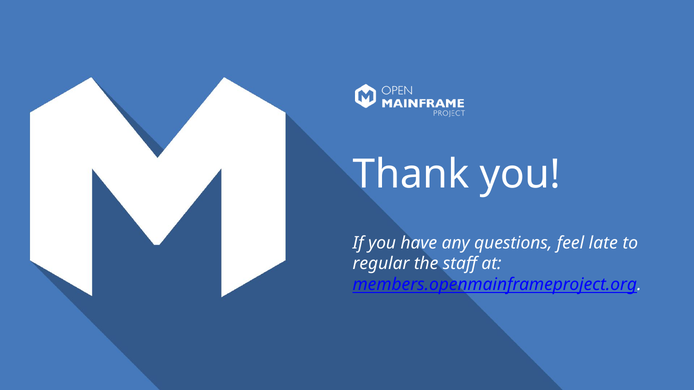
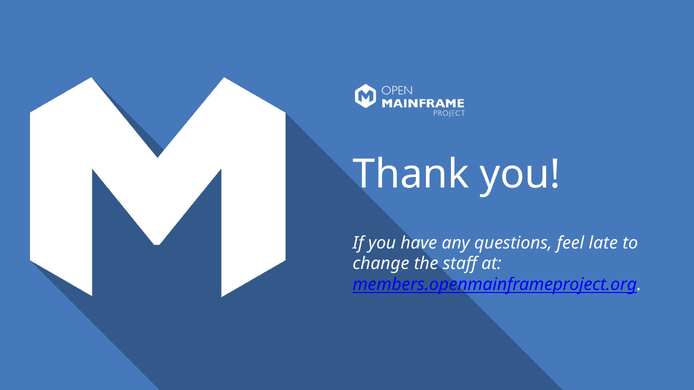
regular: regular -> change
